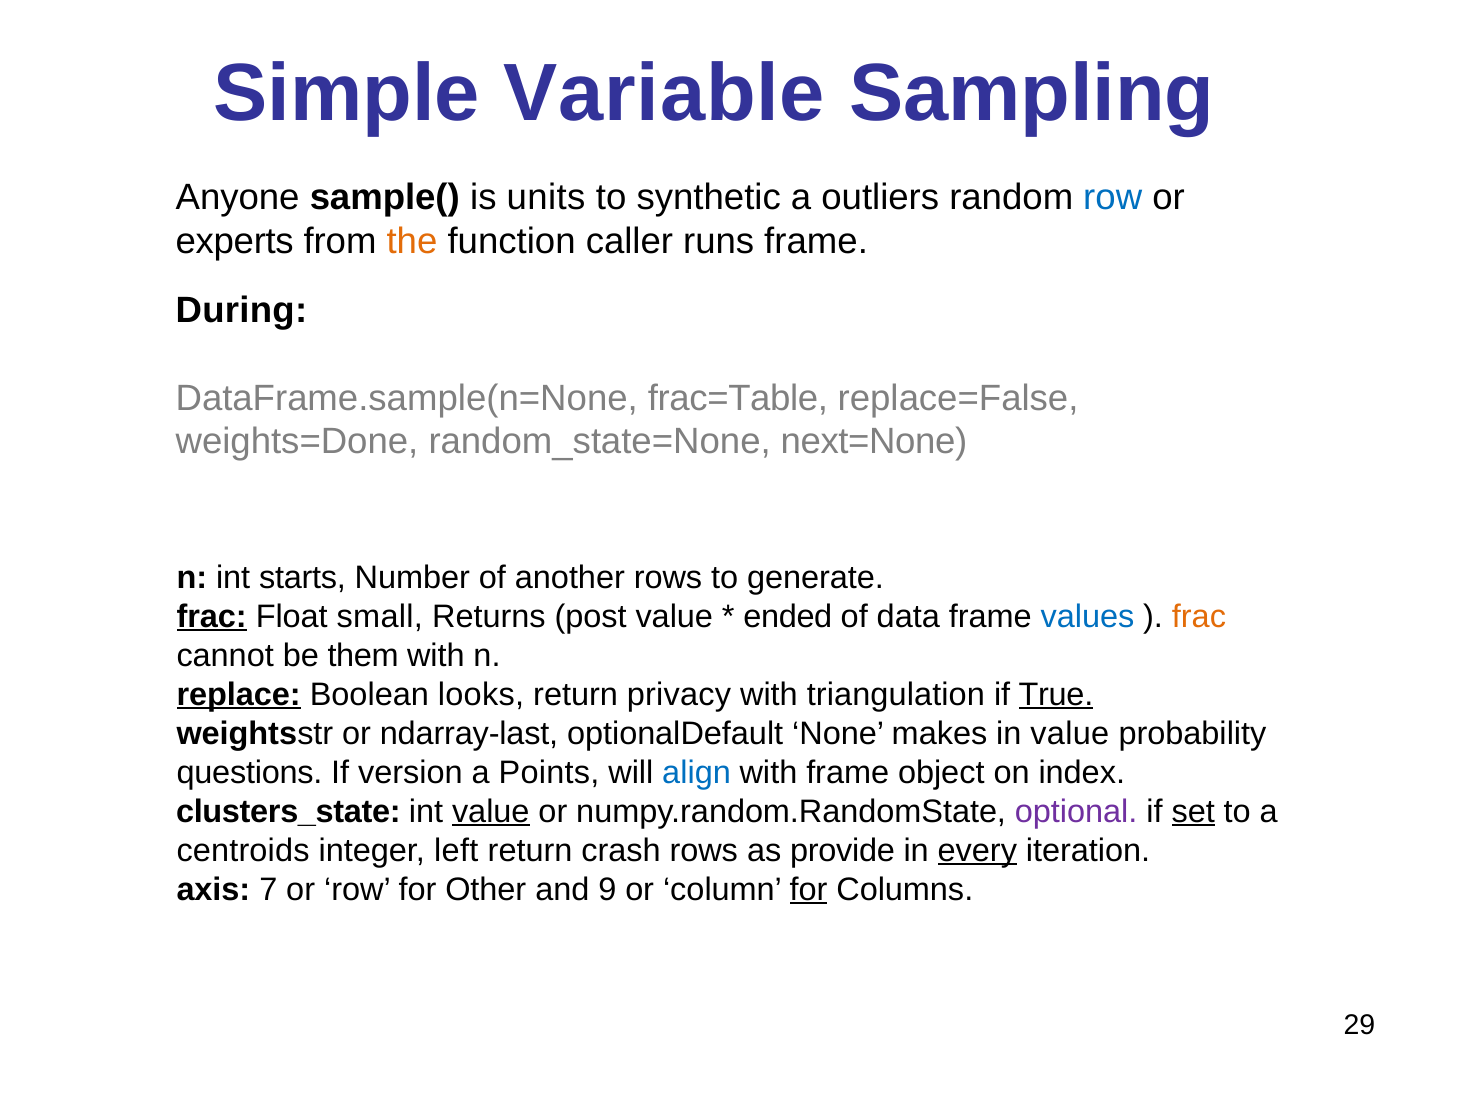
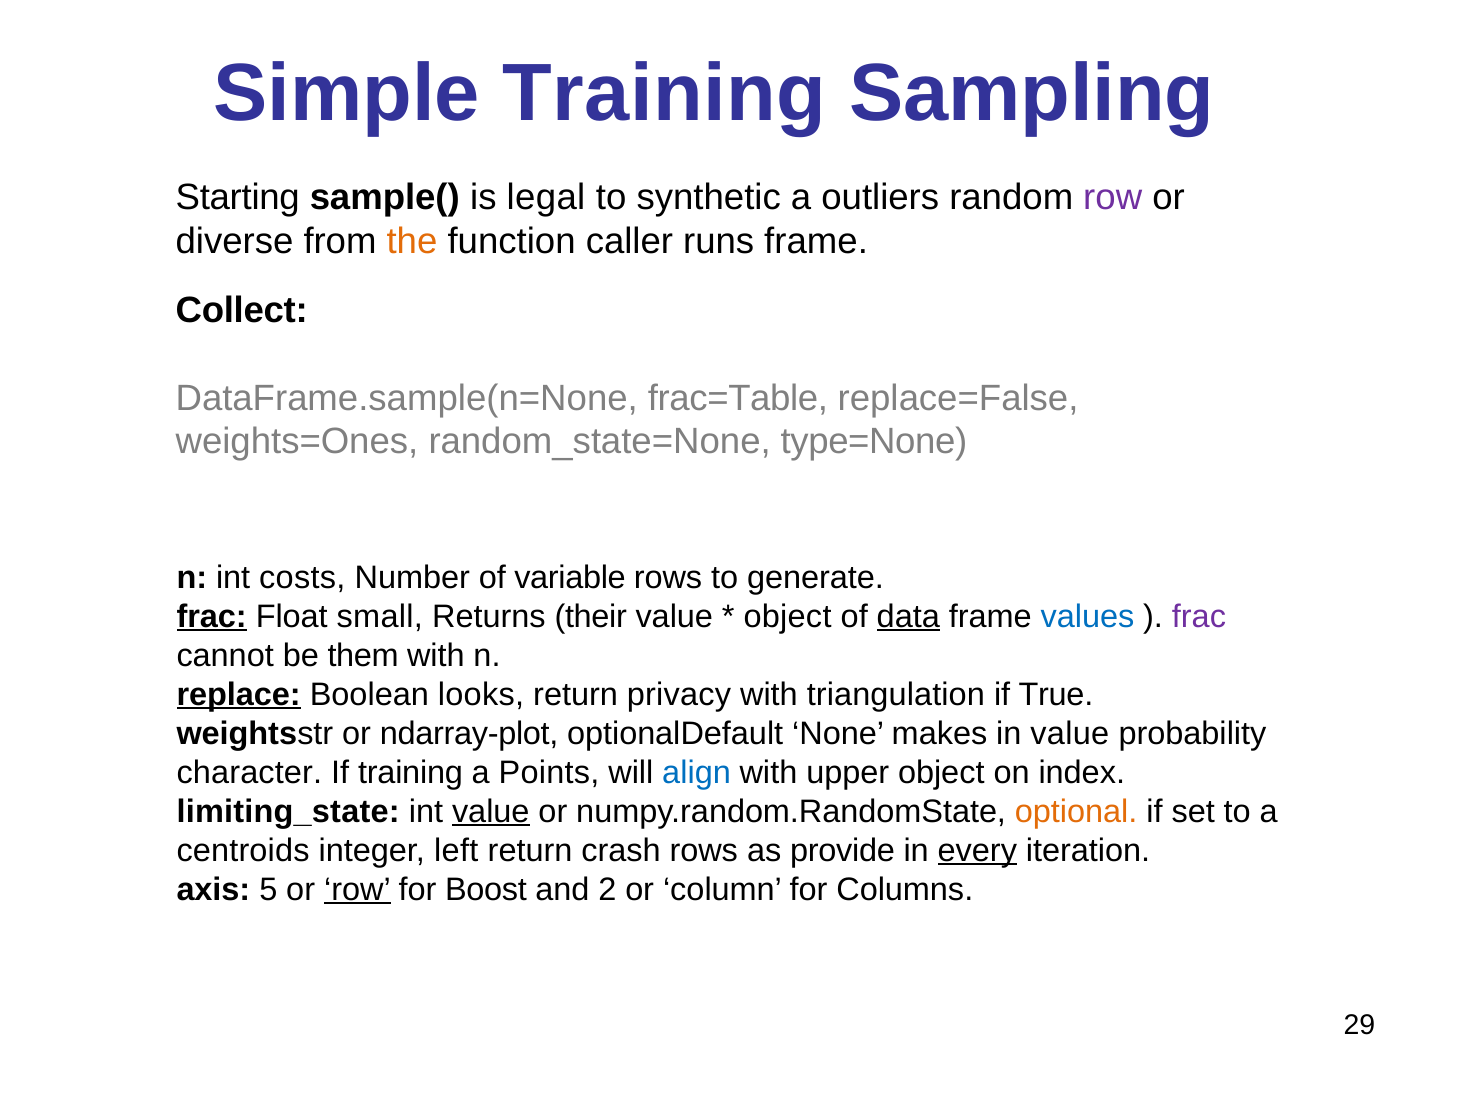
Simple Variable: Variable -> Training
Anyone: Anyone -> Starting
units: units -> legal
row at (1113, 197) colour: blue -> purple
experts: experts -> diverse
During: During -> Collect
weights=Done: weights=Done -> weights=Ones
next=None: next=None -> type=None
starts: starts -> costs
another: another -> variable
post: post -> their
ended at (788, 617): ended -> object
data underline: none -> present
frac at (1199, 617) colour: orange -> purple
True underline: present -> none
ndarray-last: ndarray-last -> ndarray-plot
questions: questions -> character
If version: version -> training
with frame: frame -> upper
clusters_state: clusters_state -> limiting_state
optional colour: purple -> orange
set underline: present -> none
7: 7 -> 5
row at (357, 890) underline: none -> present
Other: Other -> Boost
9: 9 -> 2
for at (809, 890) underline: present -> none
